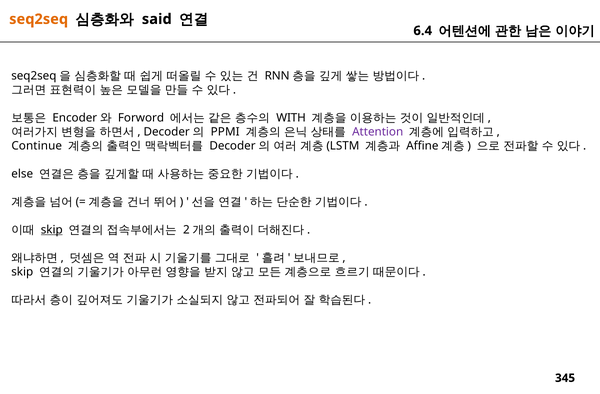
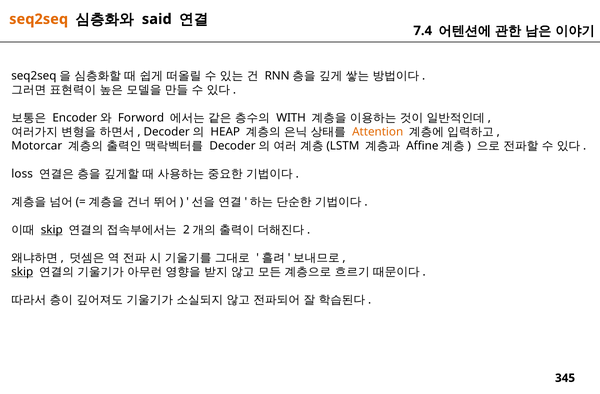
6.4: 6.4 -> 7.4
PPMI: PPMI -> HEAP
Attention colour: purple -> orange
Continue: Continue -> Motorcar
else: else -> loss
skip at (22, 272) underline: none -> present
